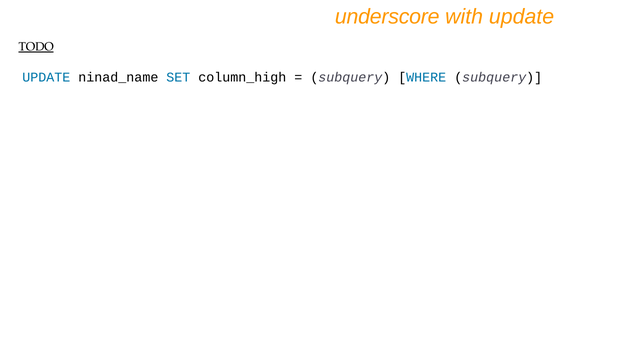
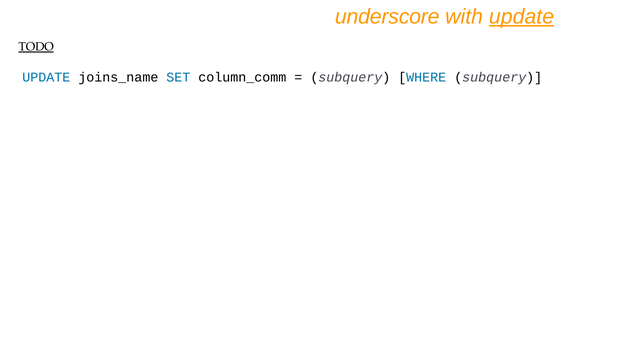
update at (522, 17) underline: none -> present
ninad_name: ninad_name -> joins_name
column_high: column_high -> column_comm
